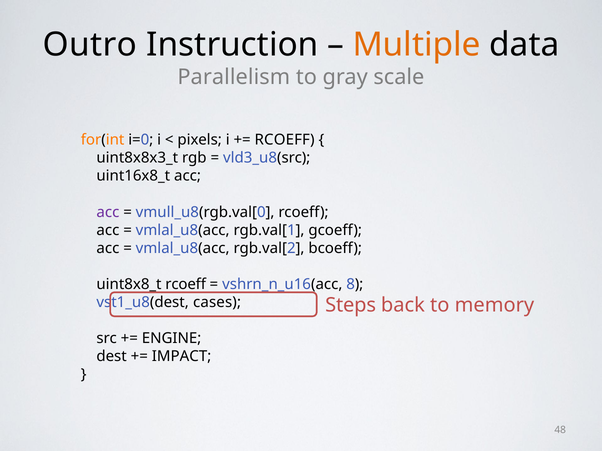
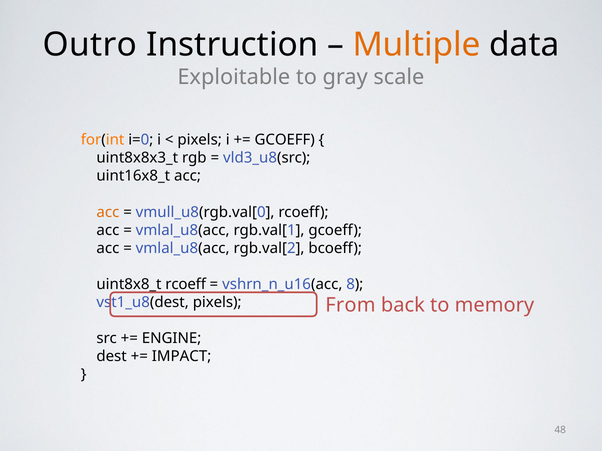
Parallelism: Parallelism -> Exploitable
RCOEFF at (285, 140): RCOEFF -> GCOEFF
acc at (108, 212) colour: purple -> orange
vst1_u8(dest cases: cases -> pixels
Steps: Steps -> From
